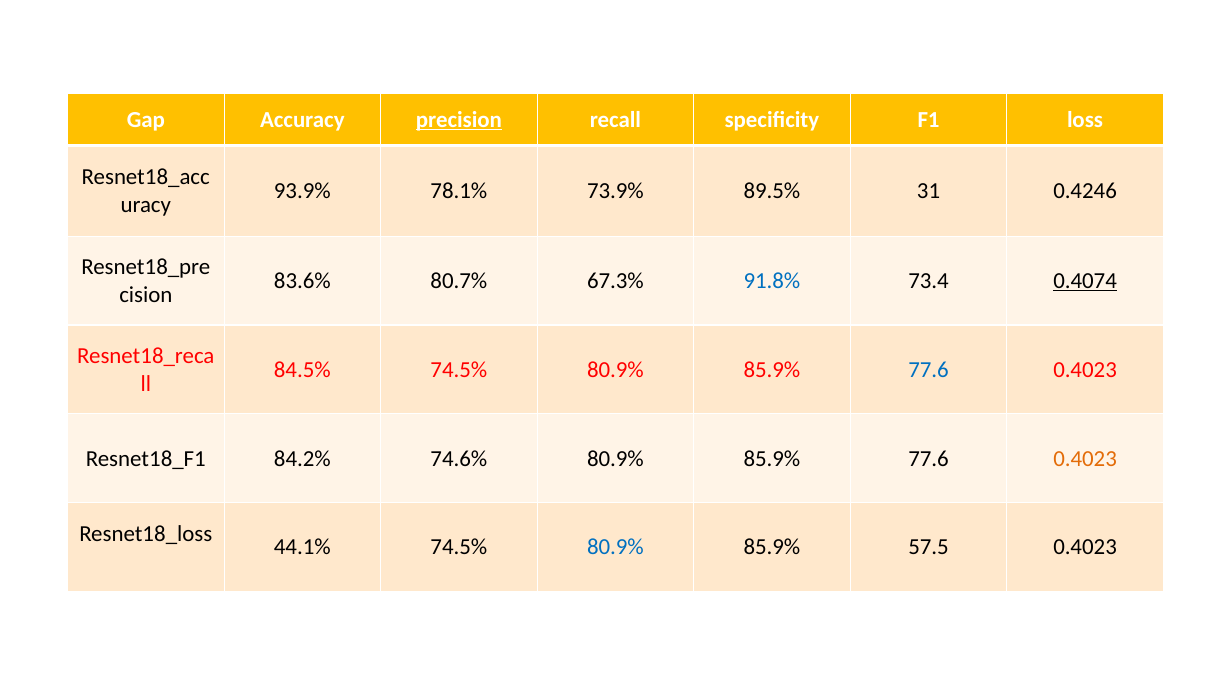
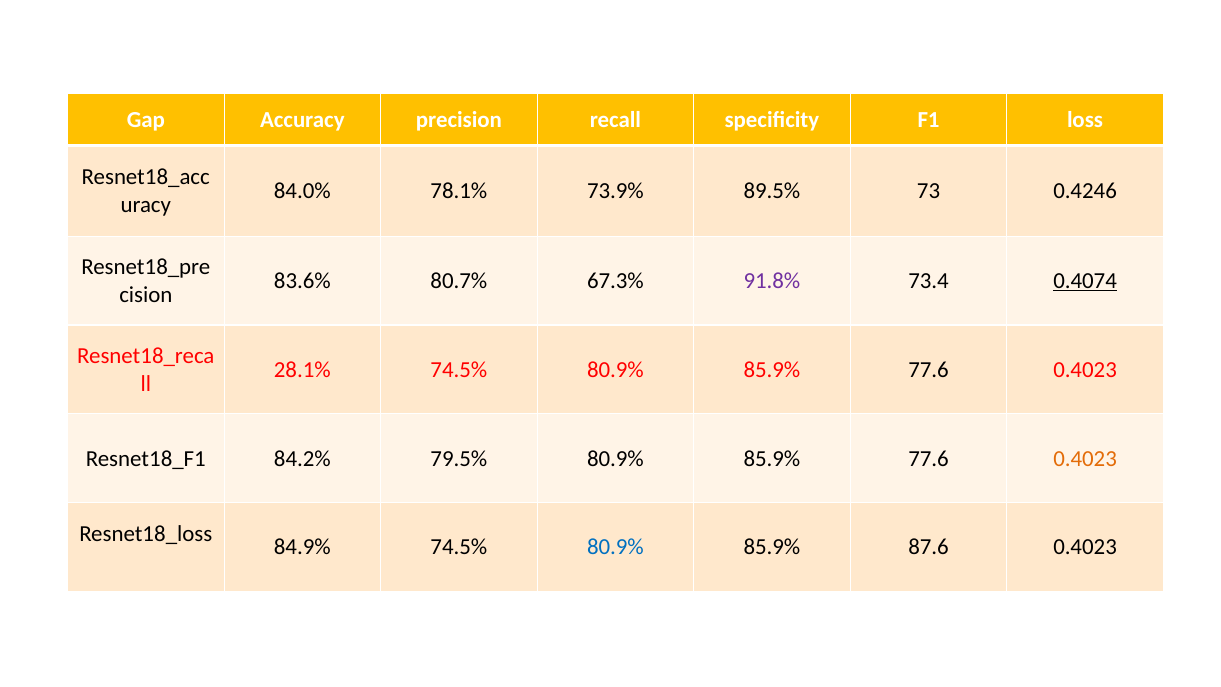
precision underline: present -> none
93.9%: 93.9% -> 84.0%
31: 31 -> 73
91.8% colour: blue -> purple
84.5%: 84.5% -> 28.1%
77.6 at (929, 370) colour: blue -> black
74.6%: 74.6% -> 79.5%
44.1%: 44.1% -> 84.9%
57.5: 57.5 -> 87.6
